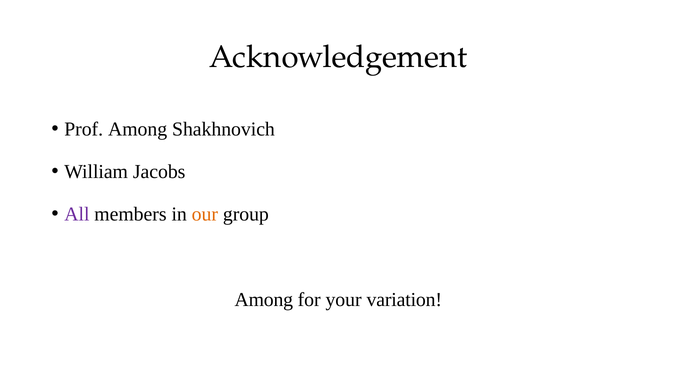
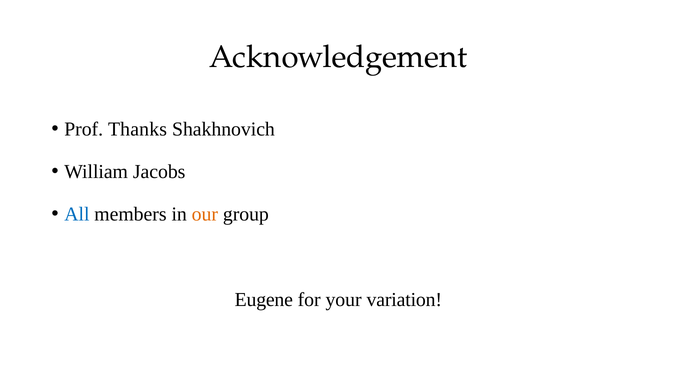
Prof Among: Among -> Thanks
All colour: purple -> blue
Among at (264, 299): Among -> Eugene
